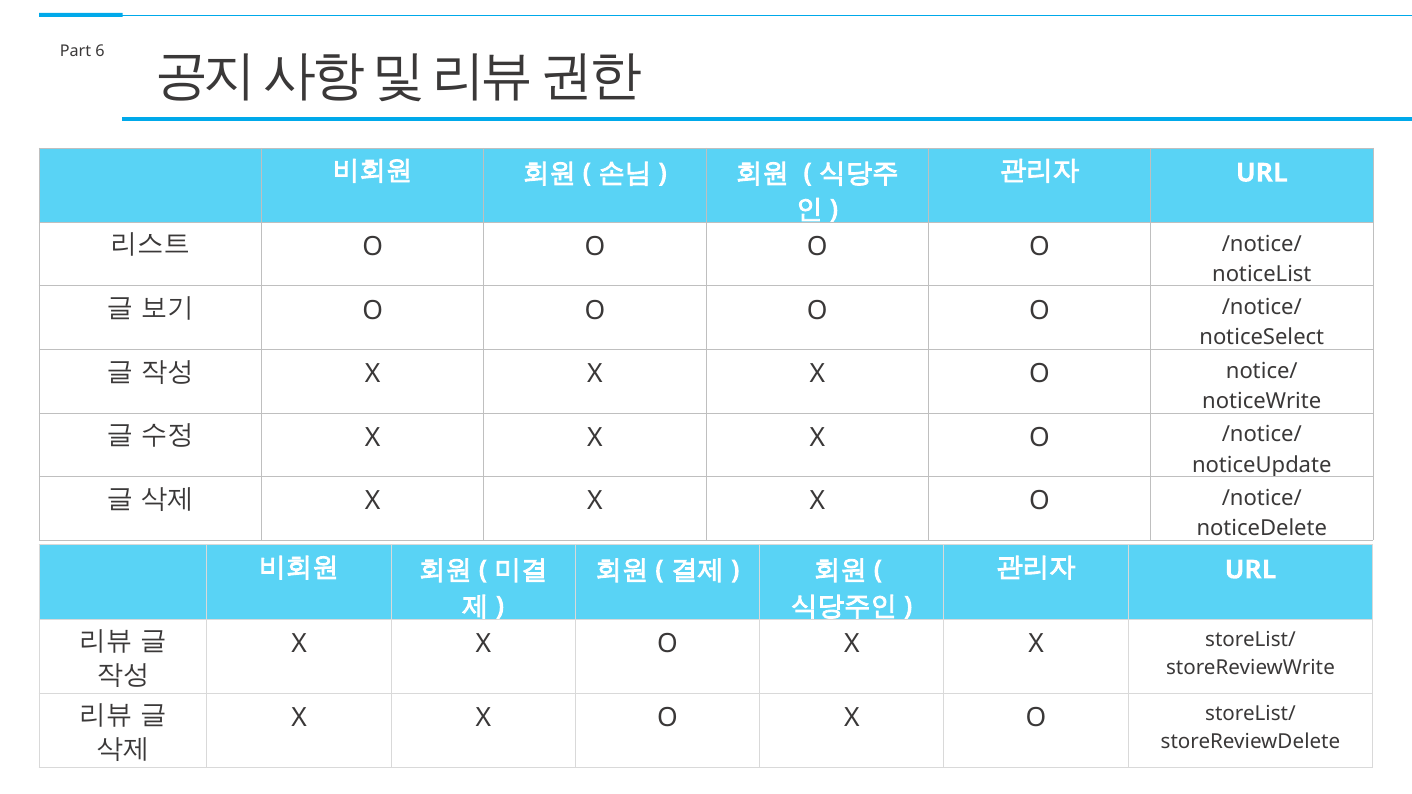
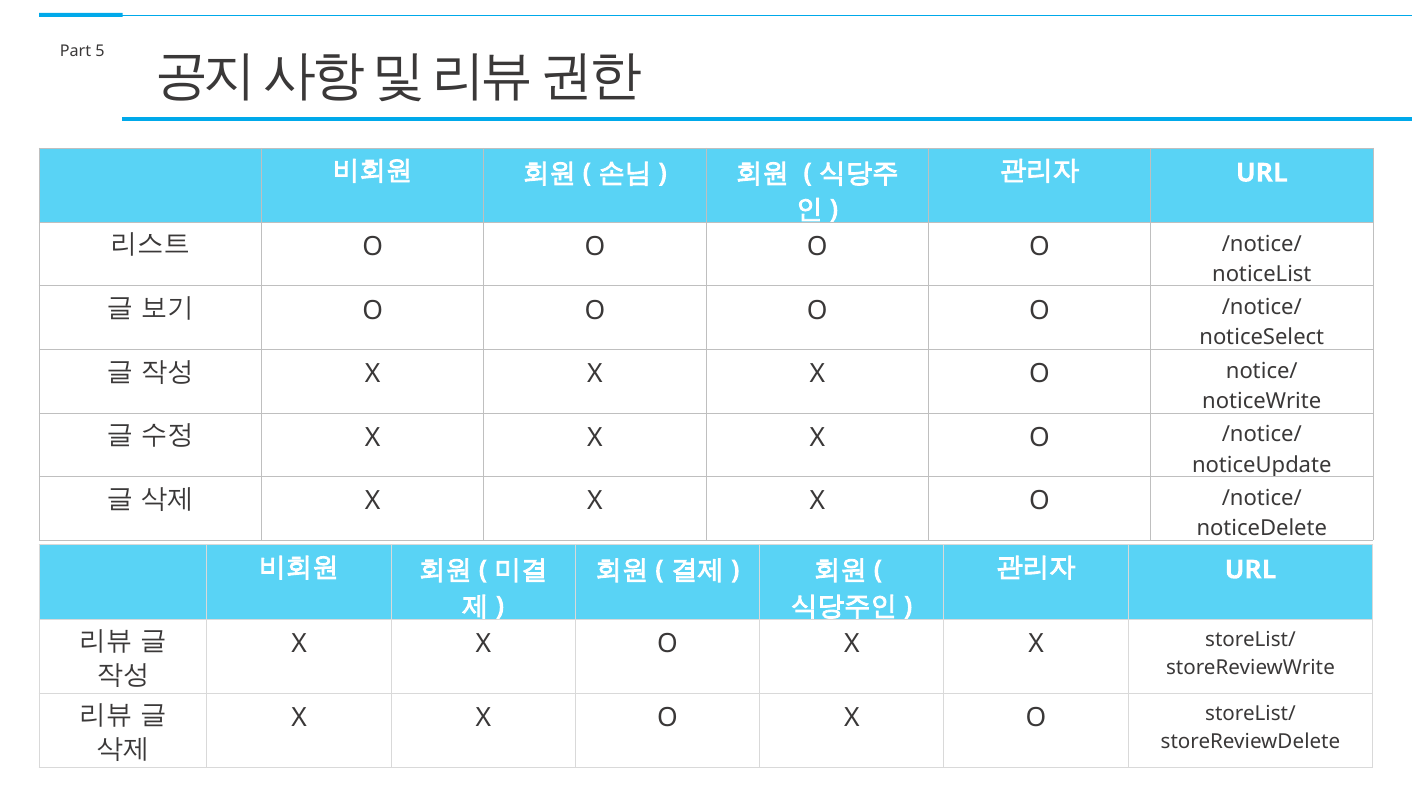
6: 6 -> 5
